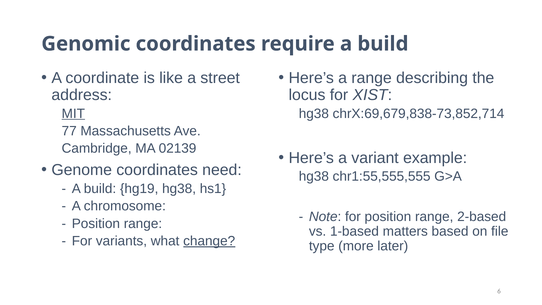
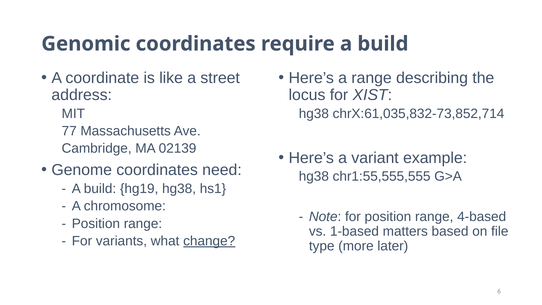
MIT underline: present -> none
chrX:69,679,838-73,852,714: chrX:69,679,838-73,852,714 -> chrX:61,035,832-73,852,714
2-based: 2-based -> 4-based
